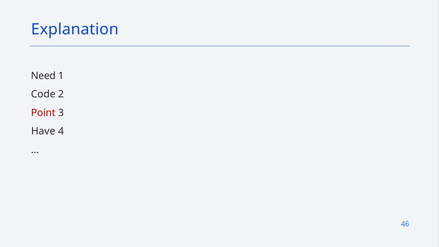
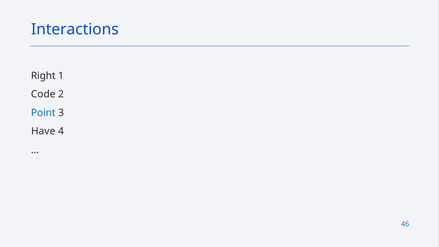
Explanation: Explanation -> Interactions
Need: Need -> Right
Point colour: red -> blue
